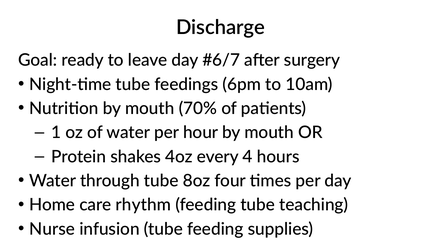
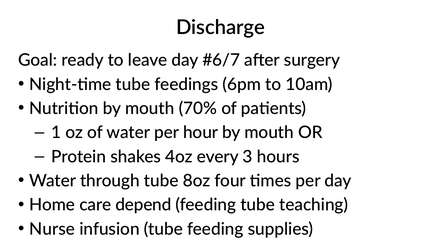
4: 4 -> 3
rhythm: rhythm -> depend
